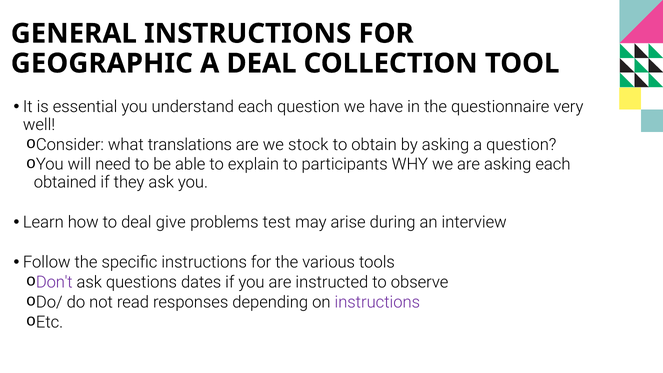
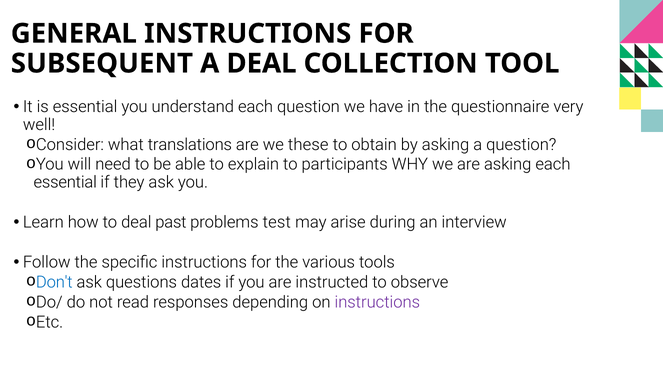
GEOGRAPHIC: GEOGRAPHIC -> SUBSEQUENT
stock: stock -> these
obtained at (65, 182): obtained -> essential
give: give -> past
Don't colour: purple -> blue
